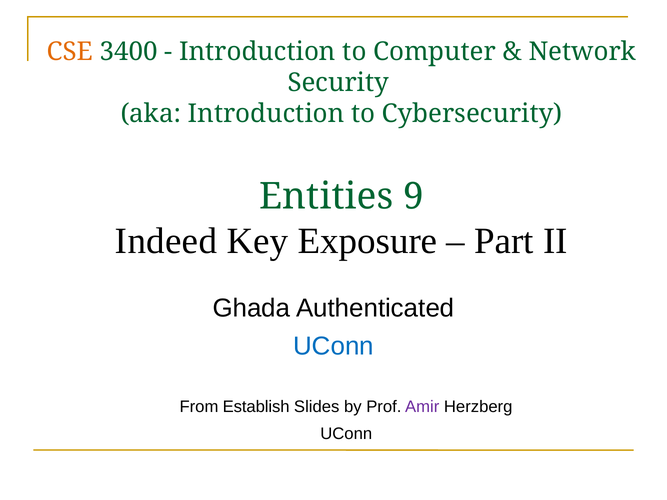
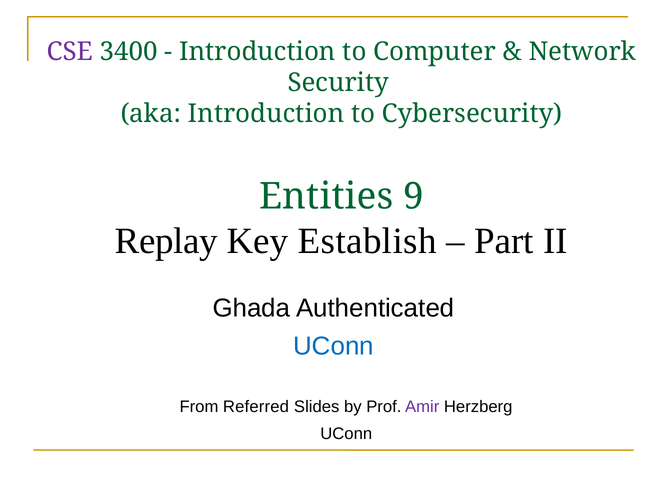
CSE colour: orange -> purple
Indeed: Indeed -> Replay
Exposure: Exposure -> Establish
Establish: Establish -> Referred
